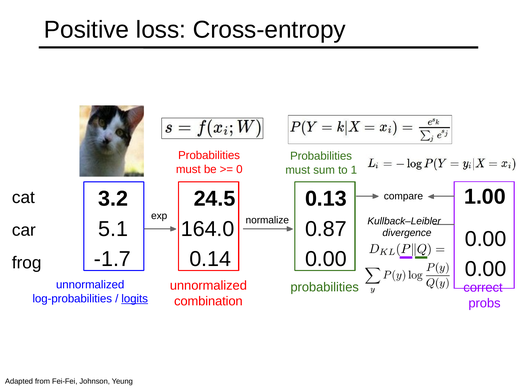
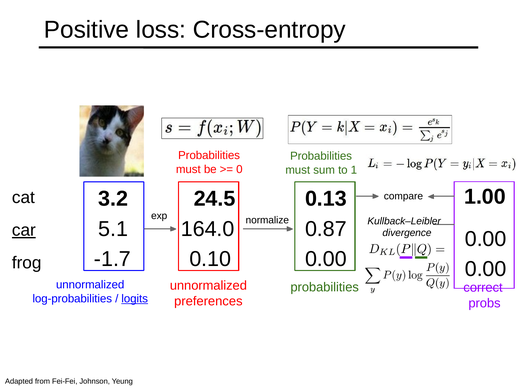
car underline: none -> present
0.14: 0.14 -> 0.10
combination: combination -> preferences
